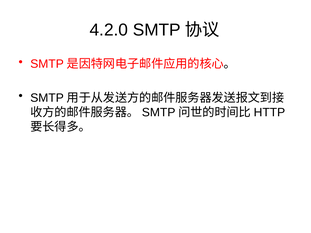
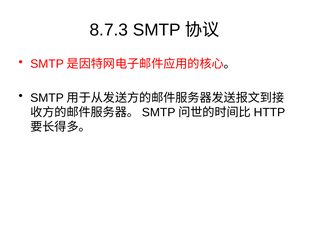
4.2.0: 4.2.0 -> 8.7.3
